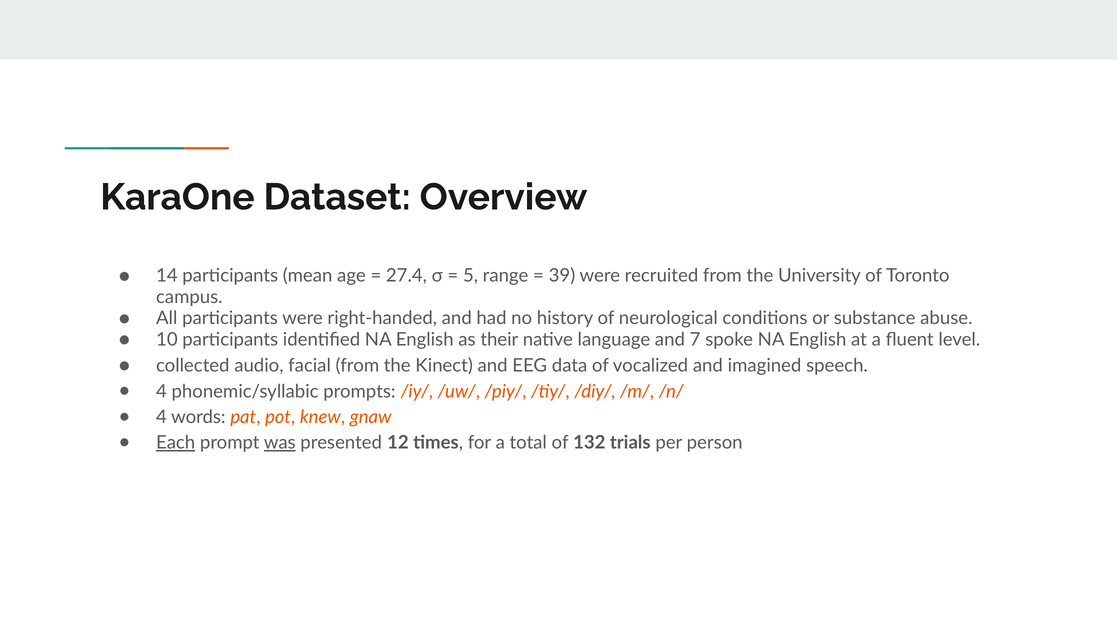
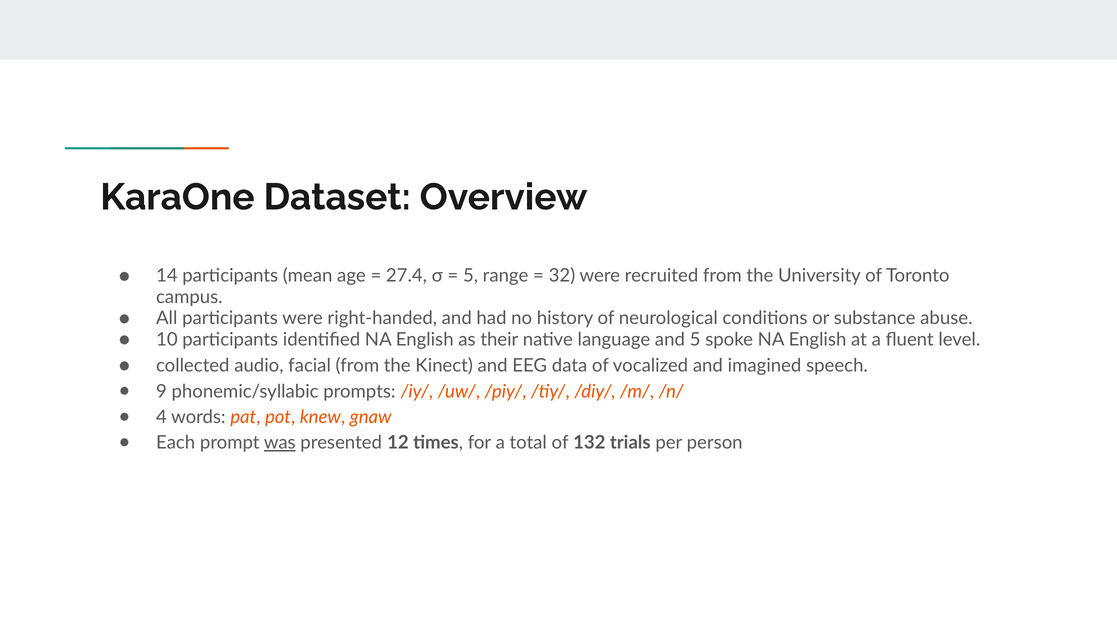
39: 39 -> 32
and 7: 7 -> 5
4 at (162, 392): 4 -> 9
Each underline: present -> none
